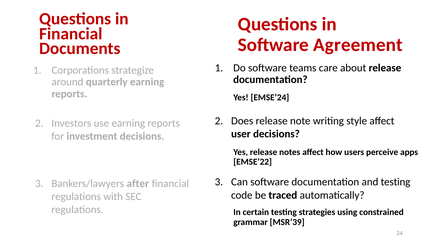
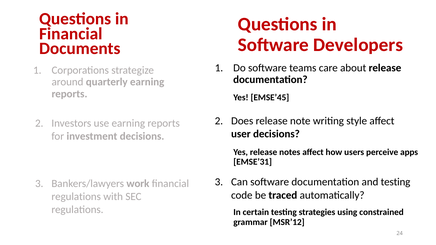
Agreement: Agreement -> Developers
EMSE’24: EMSE’24 -> EMSE’45
EMSE’22: EMSE’22 -> EMSE’31
after: after -> work
MSR’39: MSR’39 -> MSR’12
